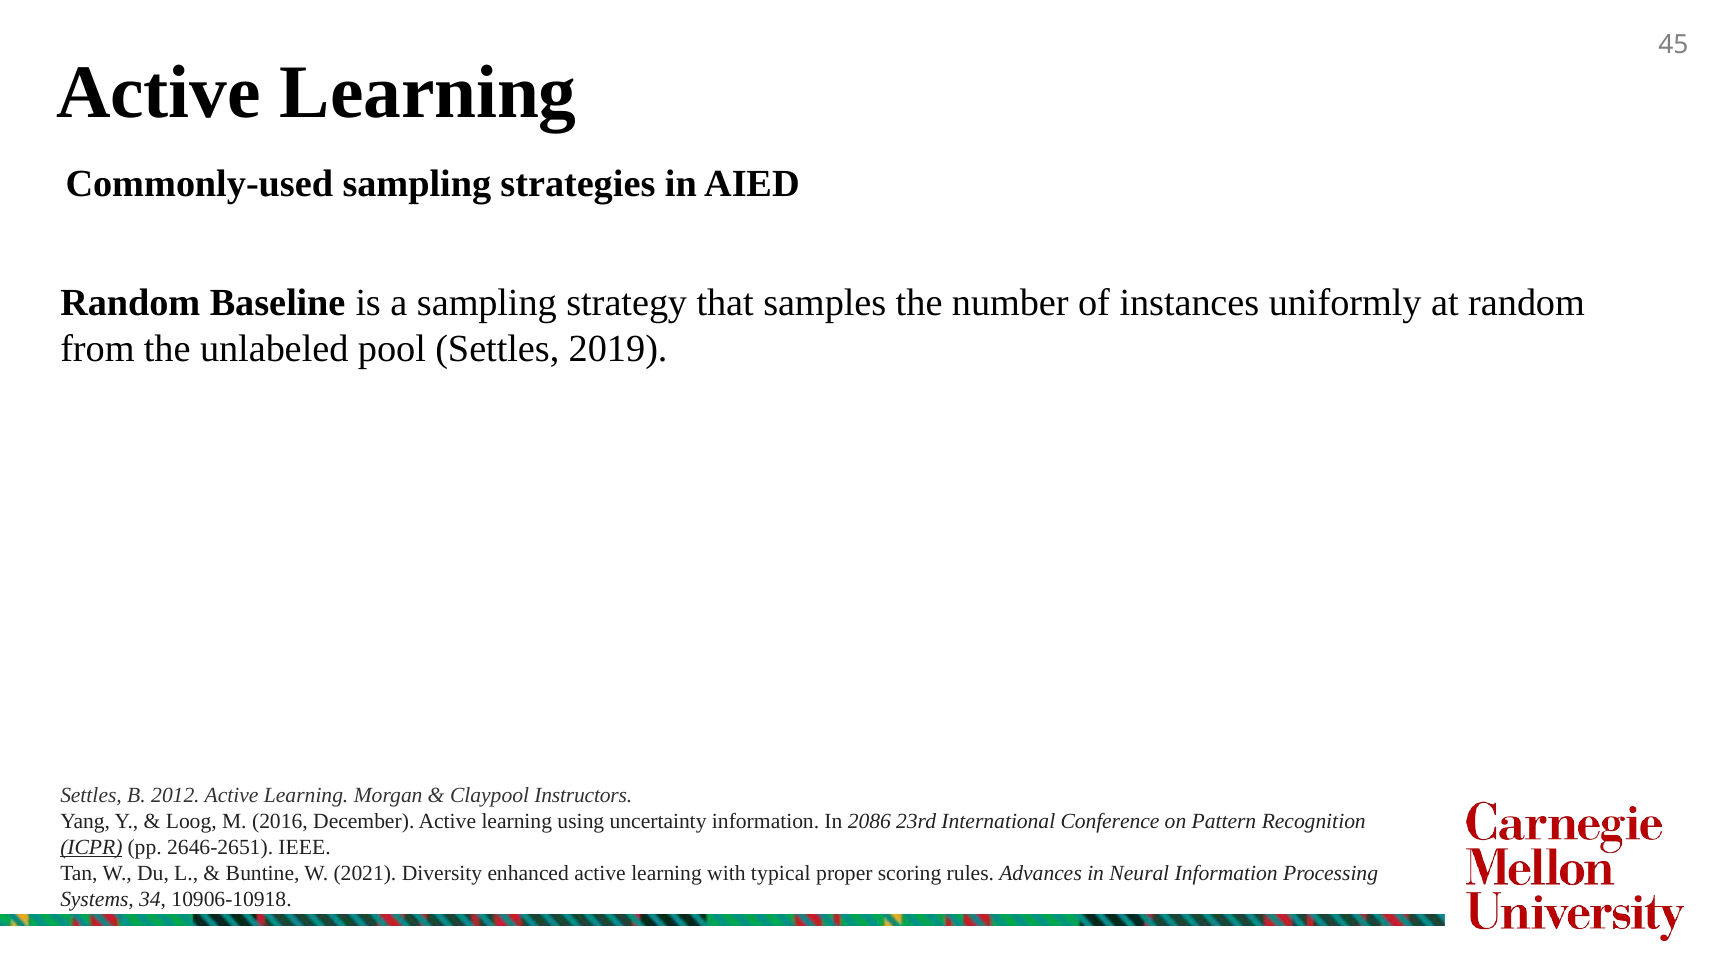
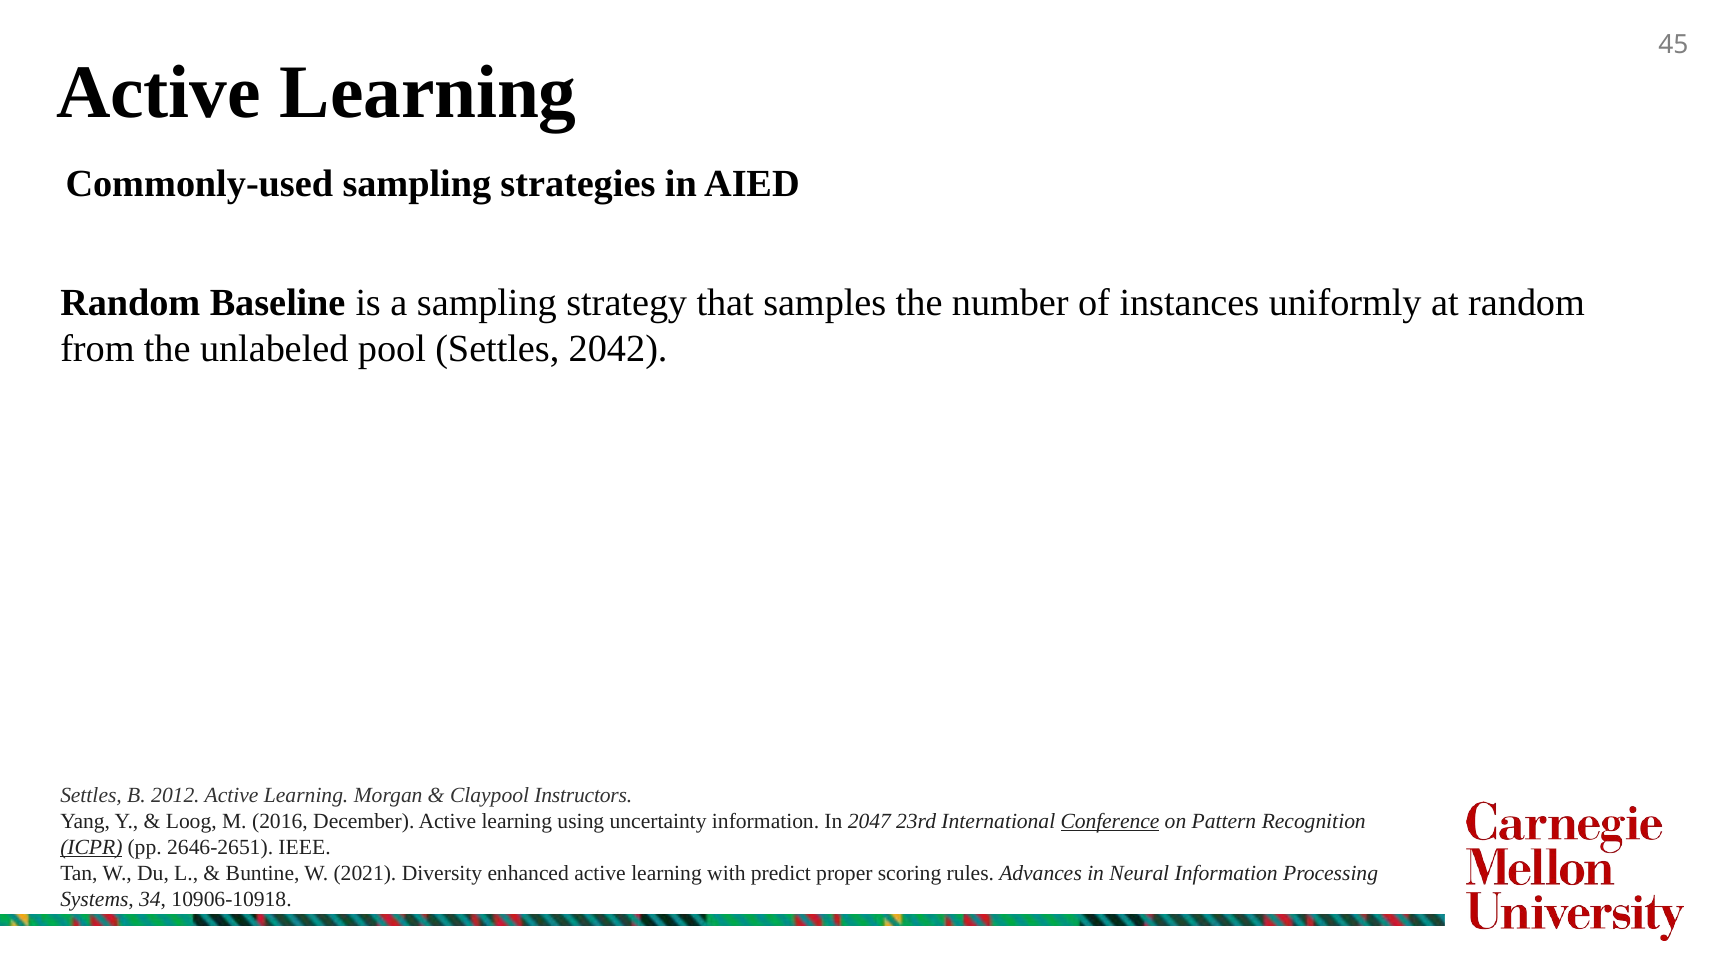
2019: 2019 -> 2042
2086: 2086 -> 2047
Conference underline: none -> present
typical: typical -> predict
